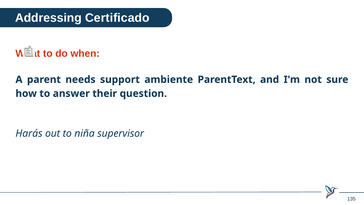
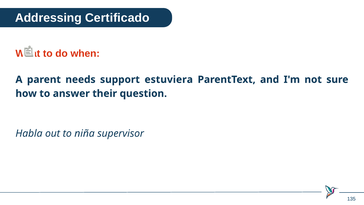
ambiente: ambiente -> estuviera
Harás: Harás -> Habla
